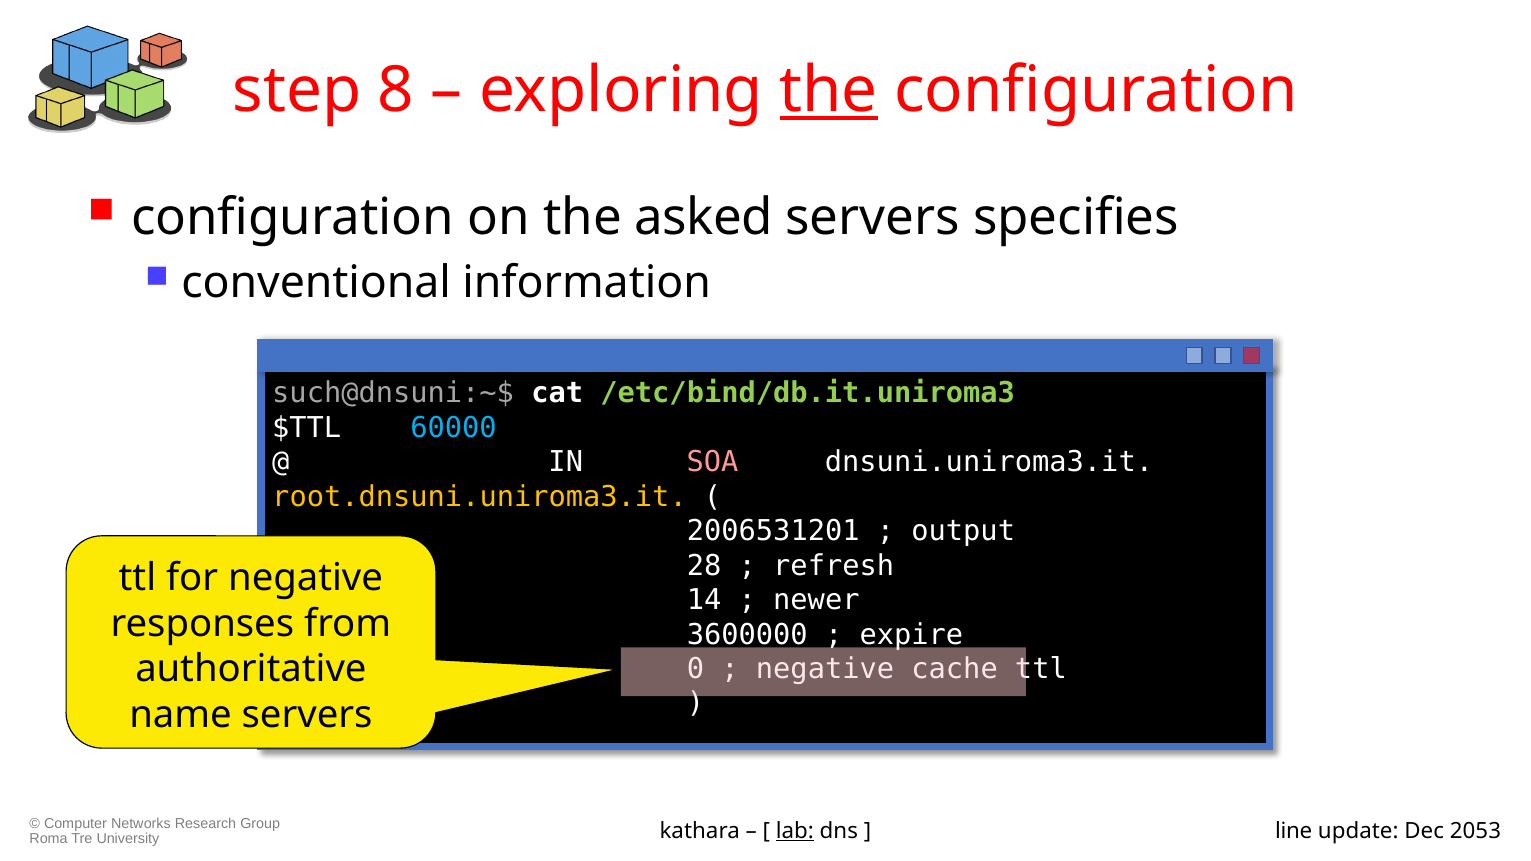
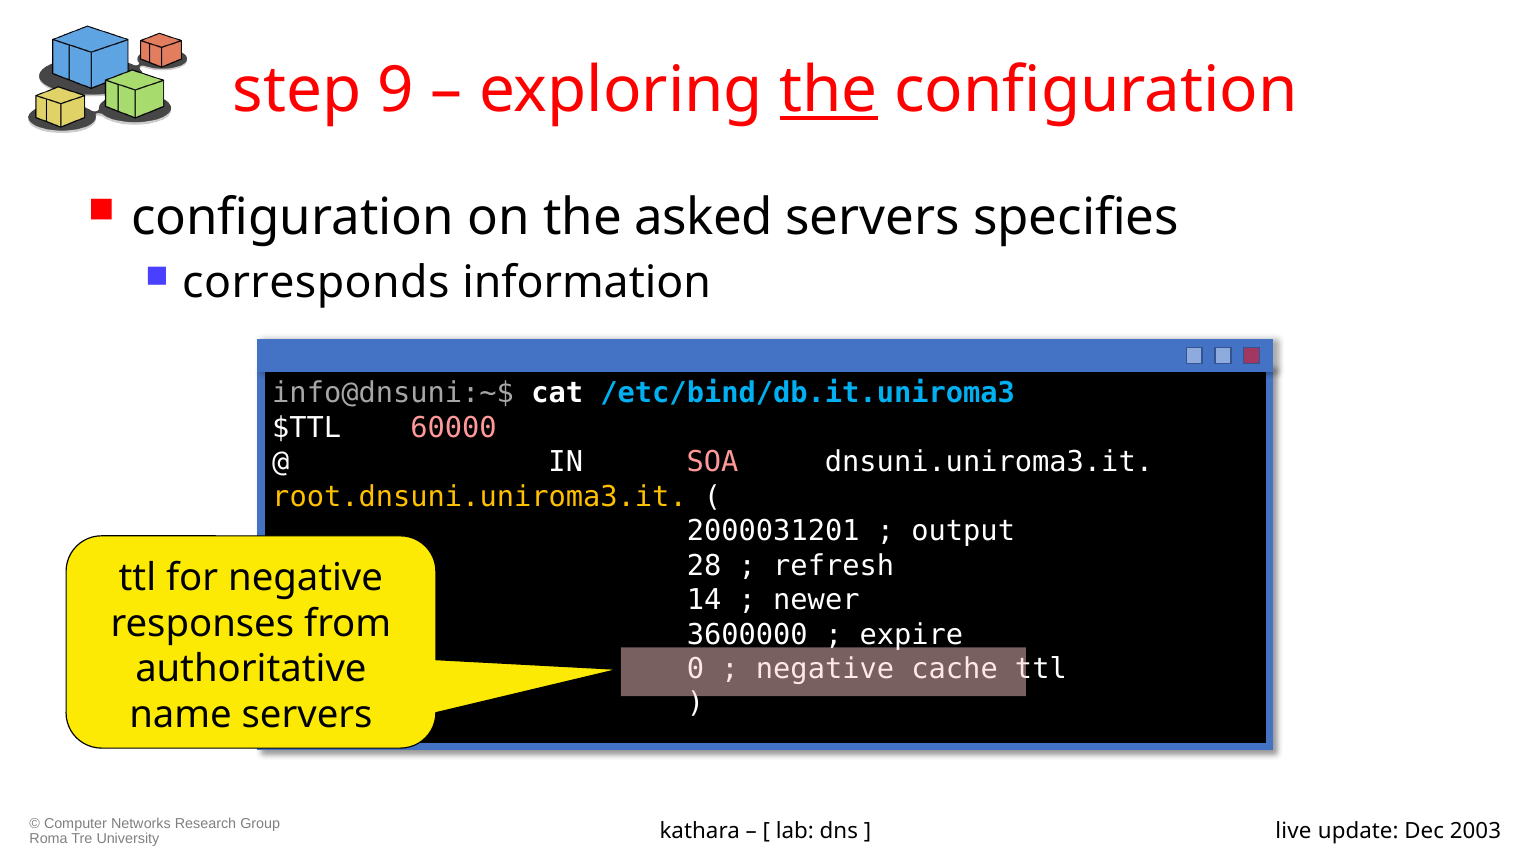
8: 8 -> 9
conventional: conventional -> corresponds
such@dnsuni:~$: such@dnsuni:~$ -> info@dnsuni:~$
/etc/bind/db.it.uniroma3 colour: light green -> light blue
60000 colour: light blue -> pink
2006531201: 2006531201 -> 2000031201
lab underline: present -> none
line: line -> live
2053: 2053 -> 2003
